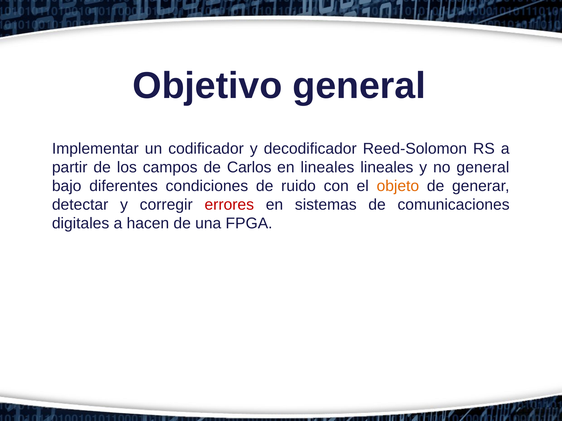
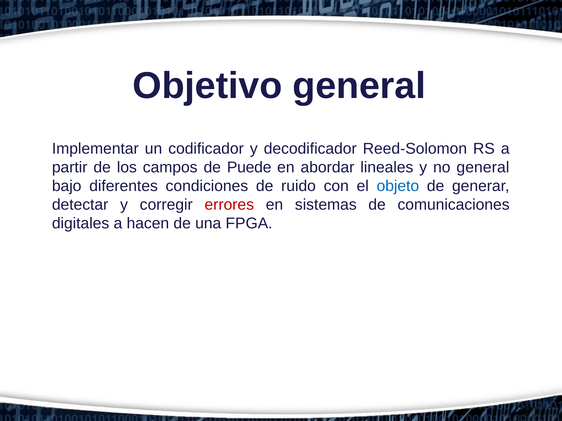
Carlos: Carlos -> Puede
en lineales: lineales -> abordar
objeto colour: orange -> blue
